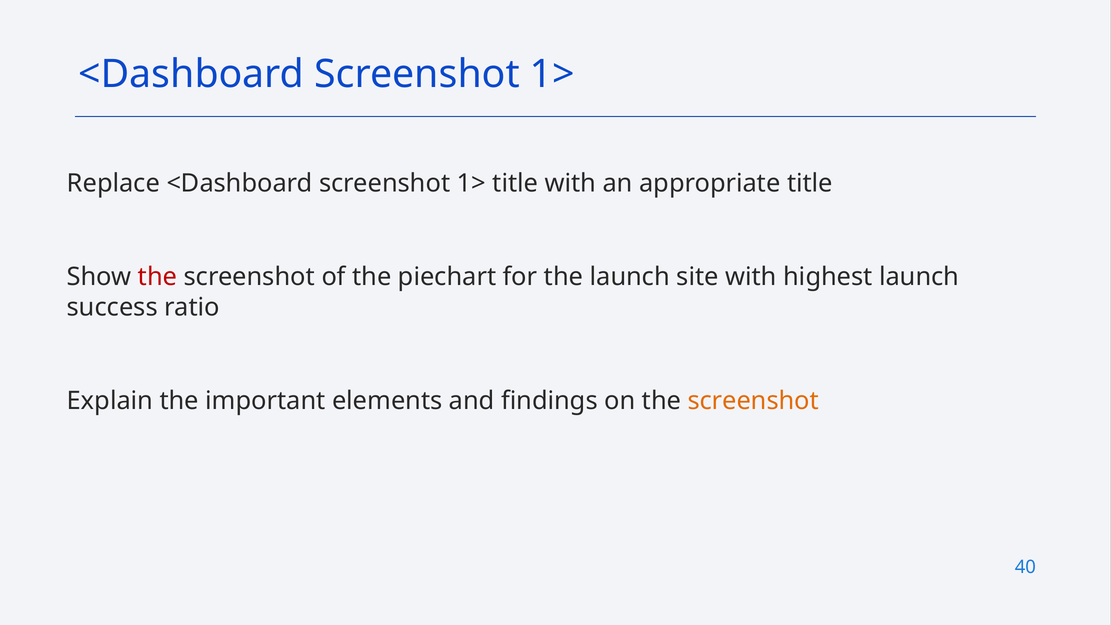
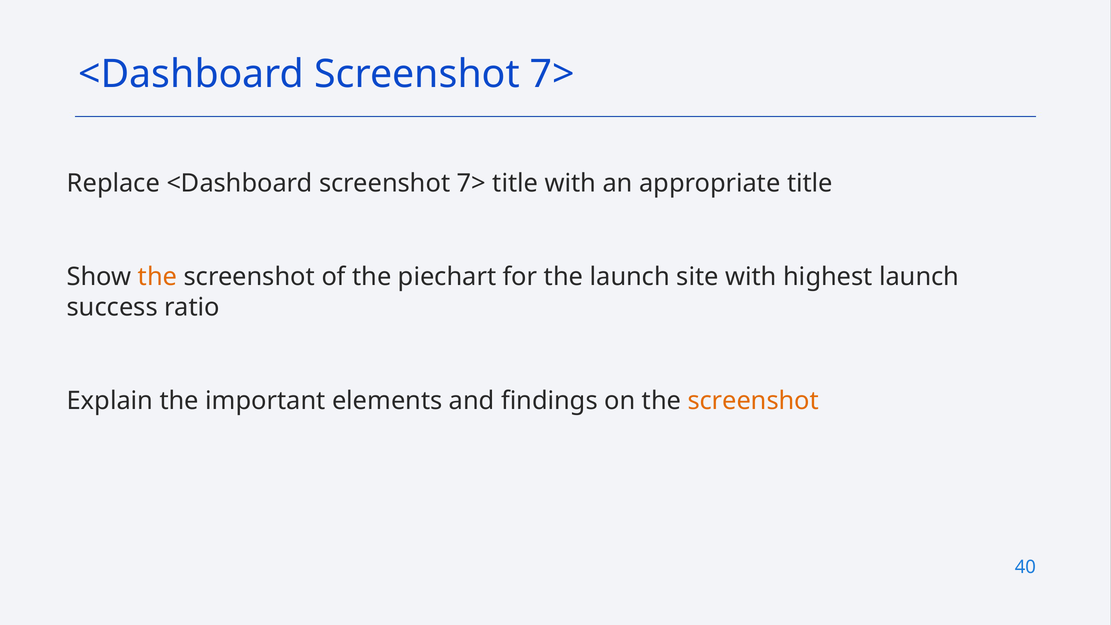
1> at (552, 74): 1> -> 7>
Replace <Dashboard screenshot 1>: 1> -> 7>
the at (158, 277) colour: red -> orange
